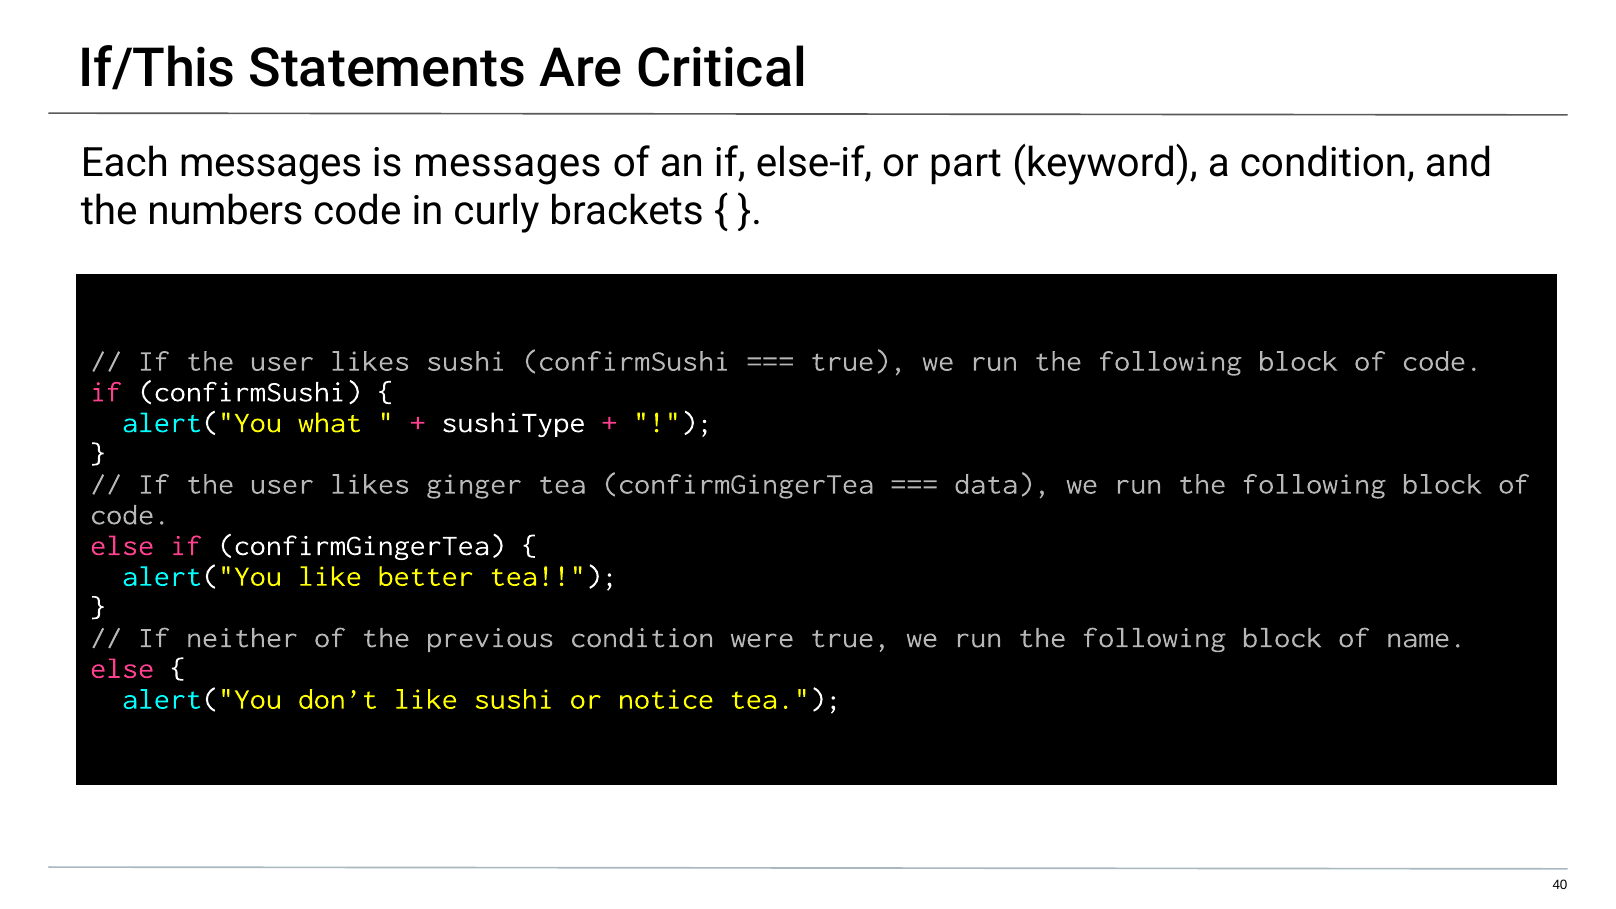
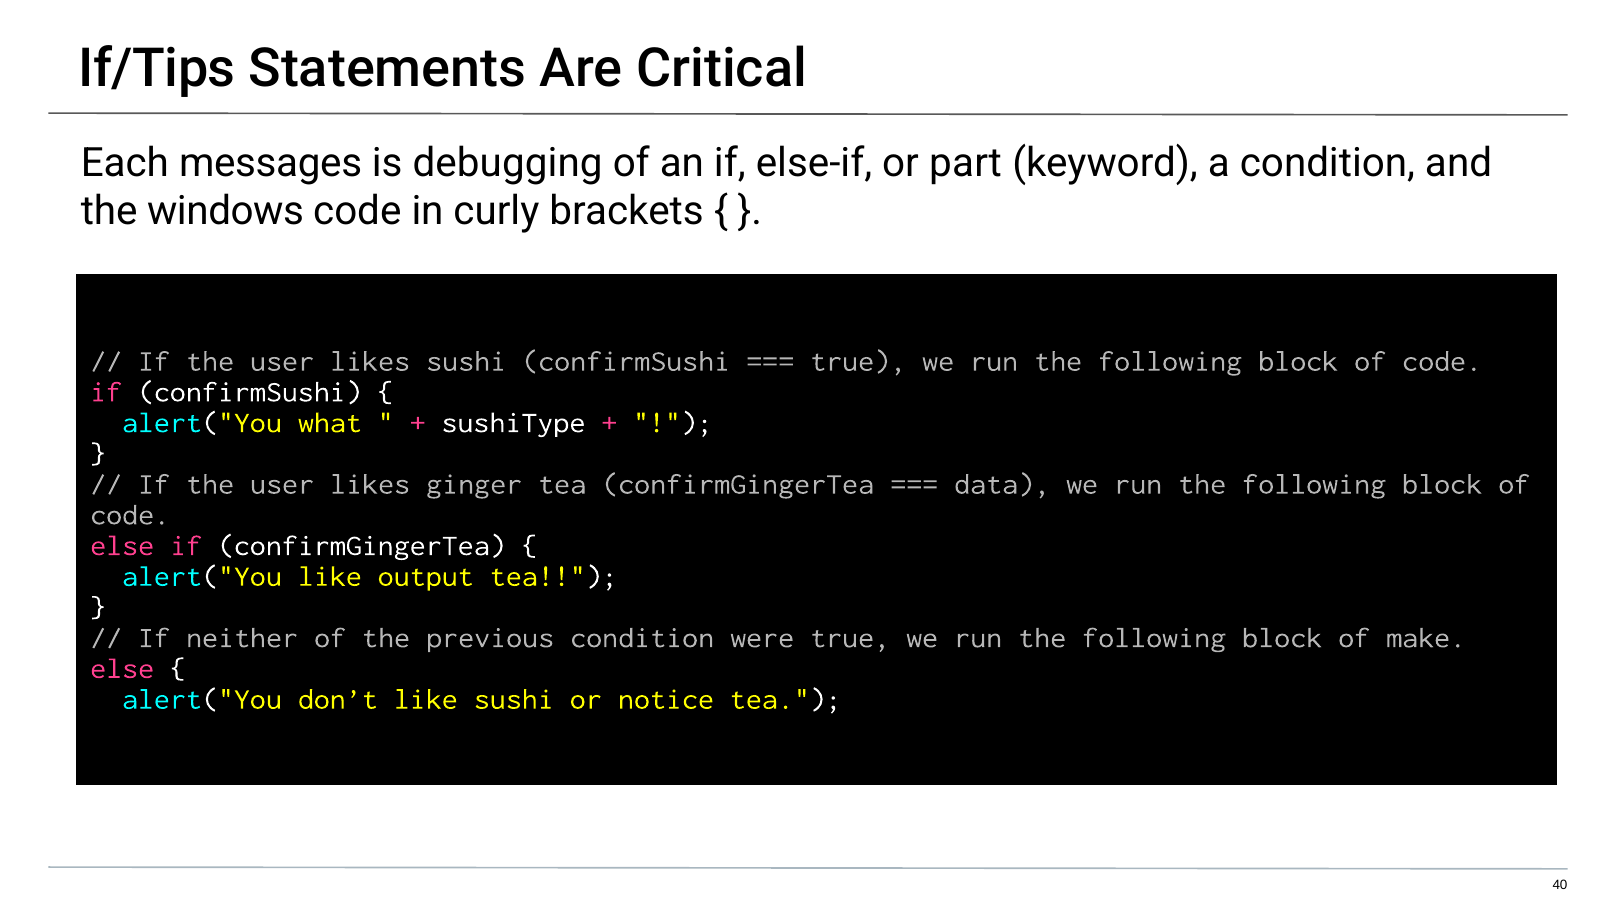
If/This: If/This -> If/Tips
is messages: messages -> debugging
numbers: numbers -> windows
better: better -> output
name: name -> make
